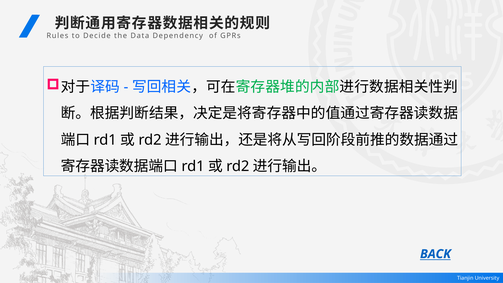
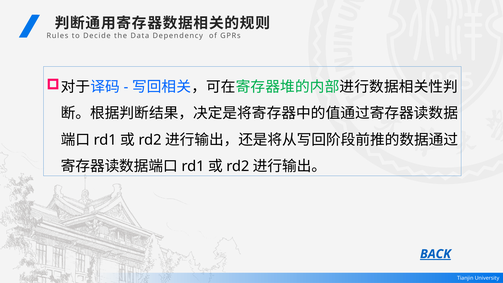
BACK underline: none -> present
